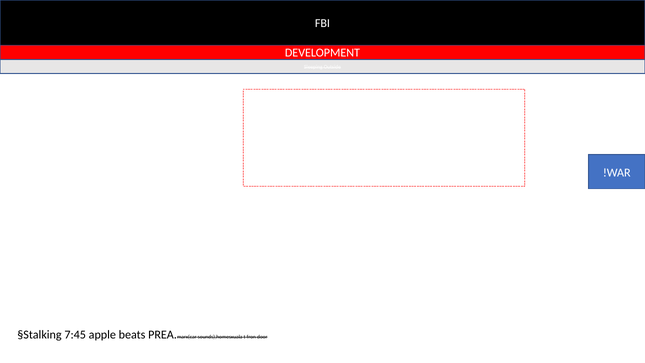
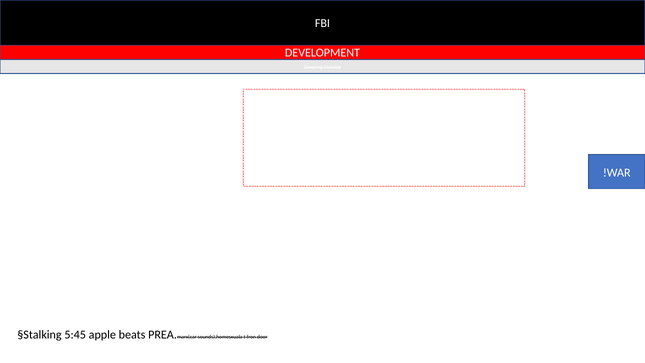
7:45: 7:45 -> 5:45
